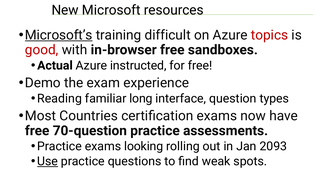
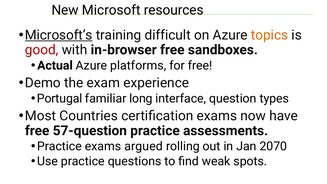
topics colour: red -> orange
instructed: instructed -> platforms
Reading: Reading -> Portugal
70-question: 70-question -> 57-question
looking: looking -> argued
2093: 2093 -> 2070
Use underline: present -> none
